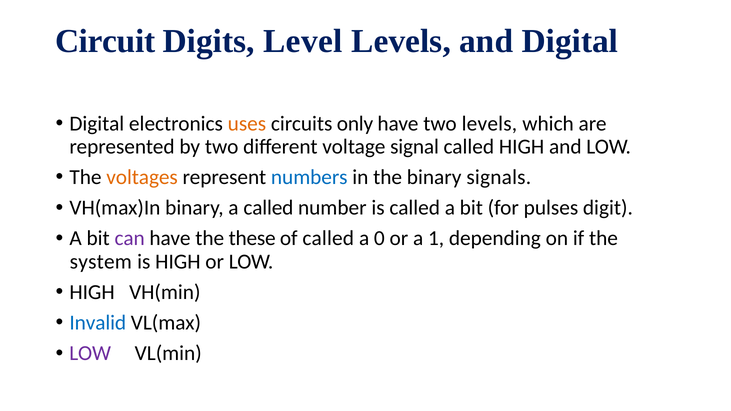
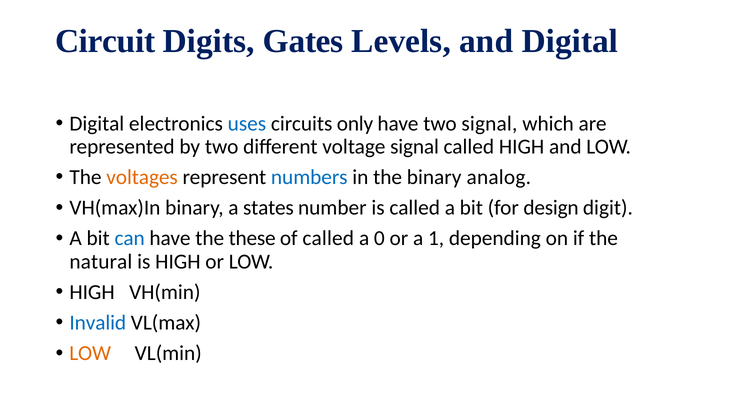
Level: Level -> Gates
uses colour: orange -> blue
two levels: levels -> signal
signals: signals -> analog
a called: called -> states
pulses: pulses -> design
can colour: purple -> blue
system: system -> natural
LOW at (90, 354) colour: purple -> orange
